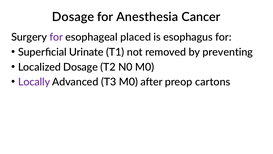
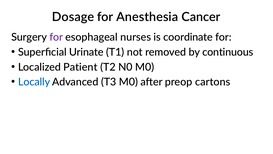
placed: placed -> nurses
esophagus: esophagus -> coordinate
preventing: preventing -> continuous
Localized Dosage: Dosage -> Patient
Locally colour: purple -> blue
